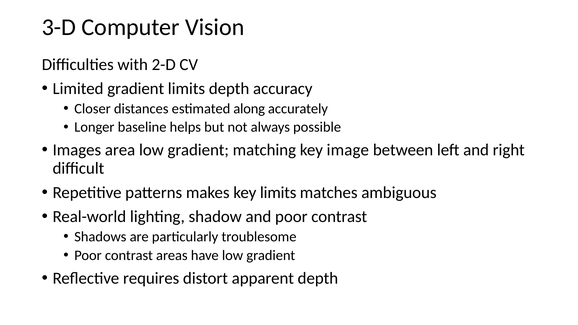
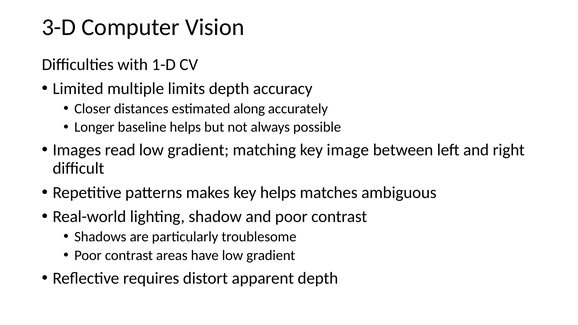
2-D: 2-D -> 1-D
Limited gradient: gradient -> multiple
area: area -> read
key limits: limits -> helps
